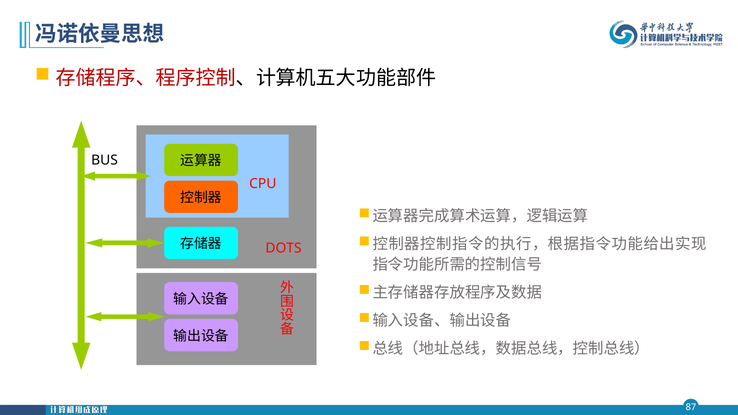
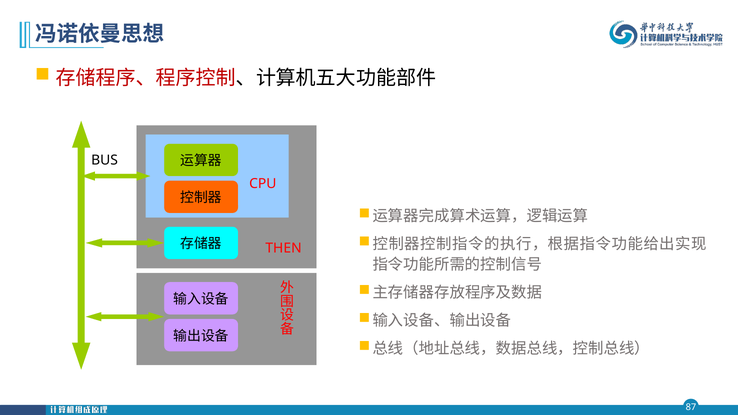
DOTS: DOTS -> THEN
